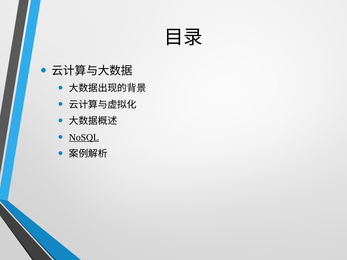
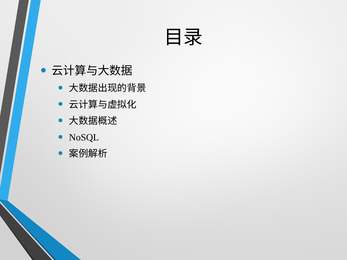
NoSQL underline: present -> none
